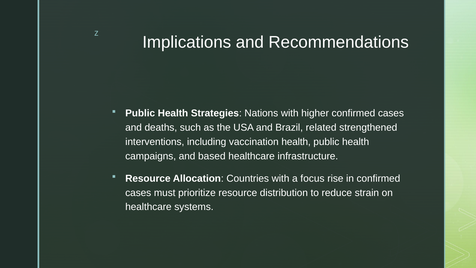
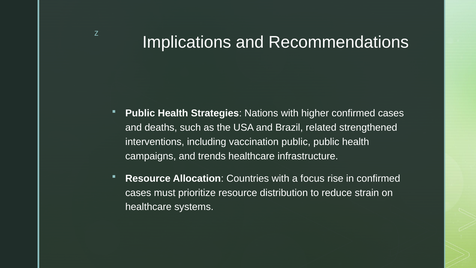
vaccination health: health -> public
based: based -> trends
